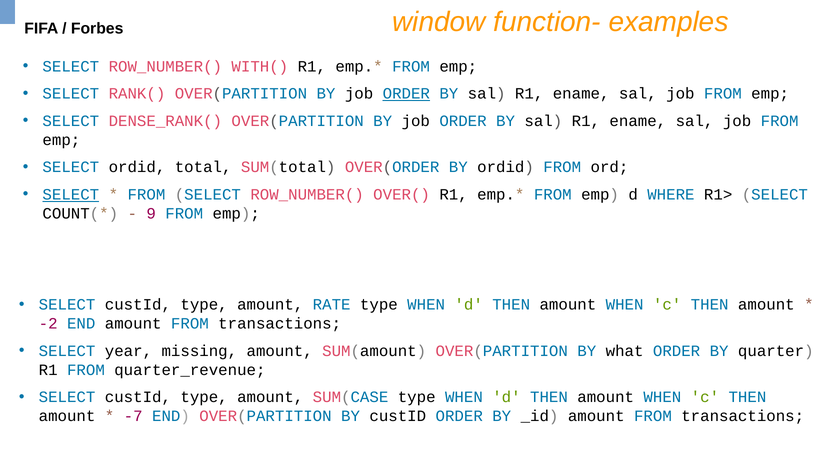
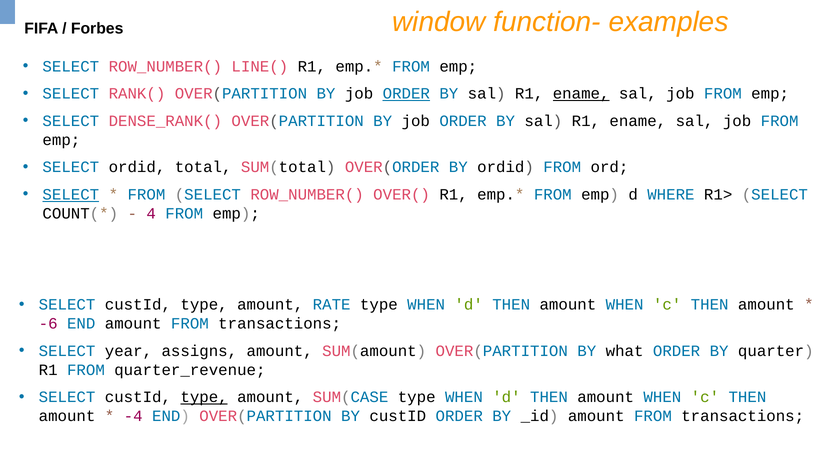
WITH(: WITH( -> LINE(
ename at (581, 94) underline: none -> present
9: 9 -> 4
-2: -2 -> -6
missing: missing -> assigns
type at (204, 397) underline: none -> present
-7: -7 -> -4
